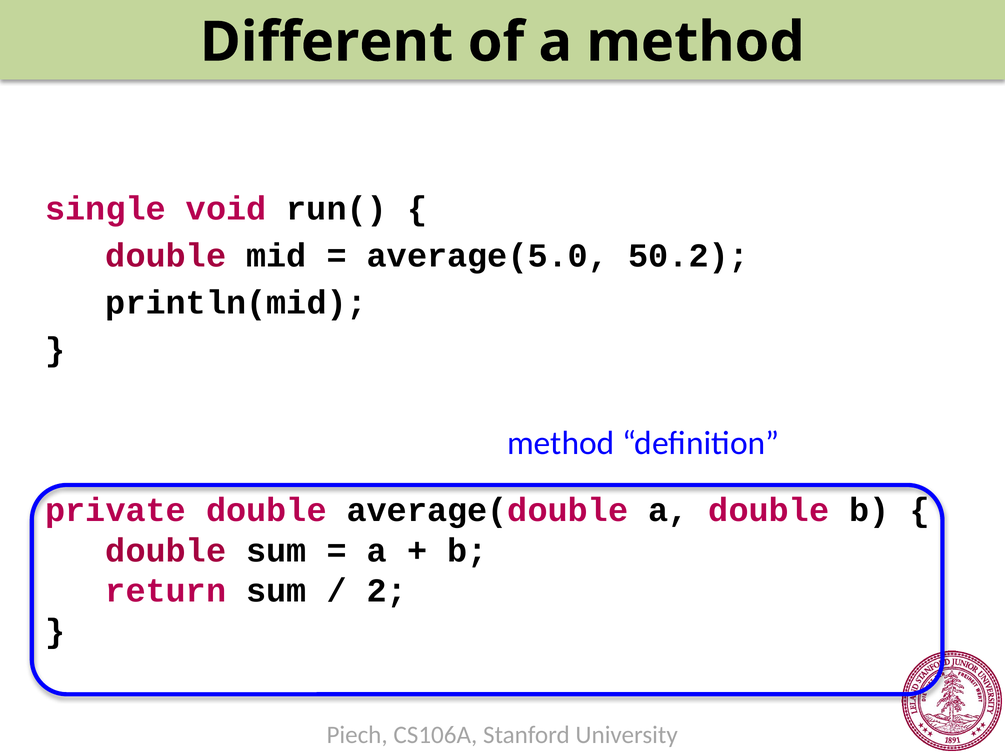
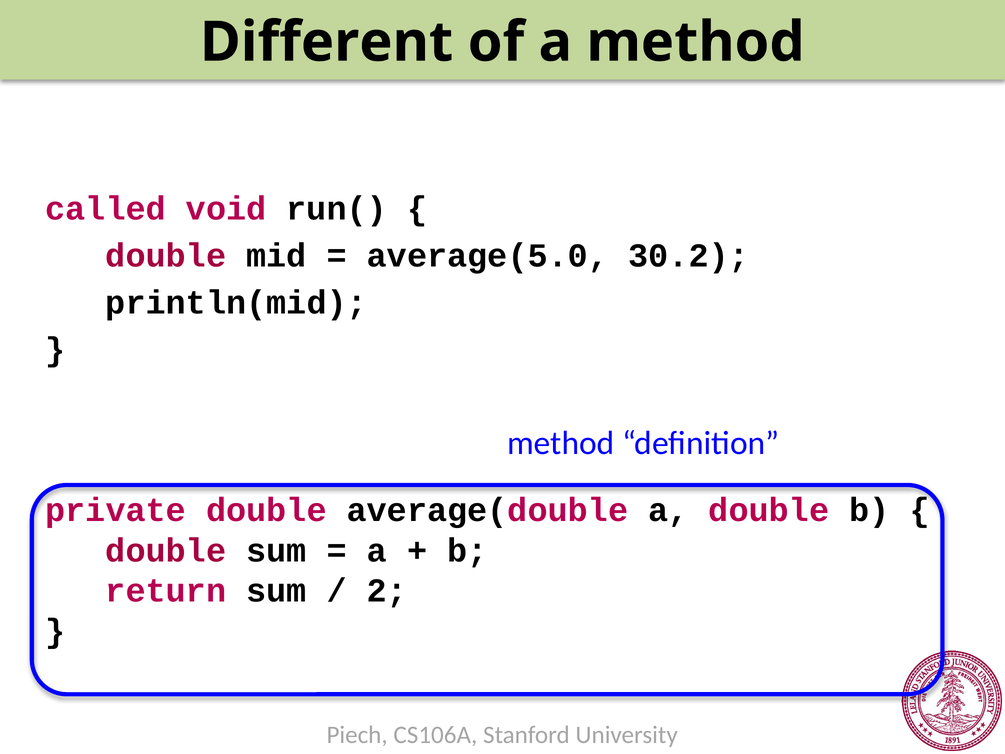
single: single -> called
50.2: 50.2 -> 30.2
